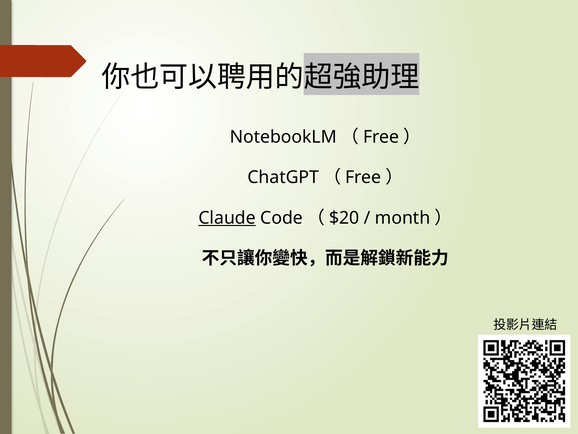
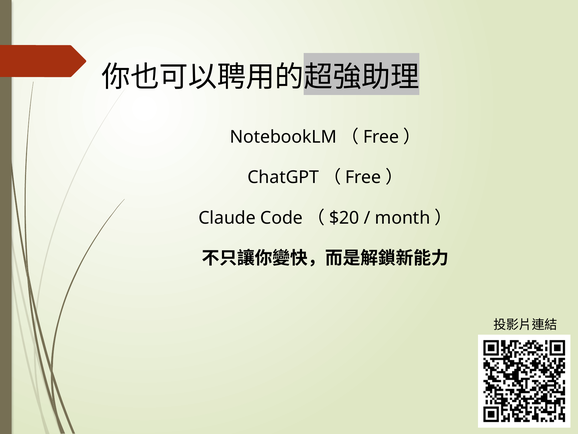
Claude underline: present -> none
